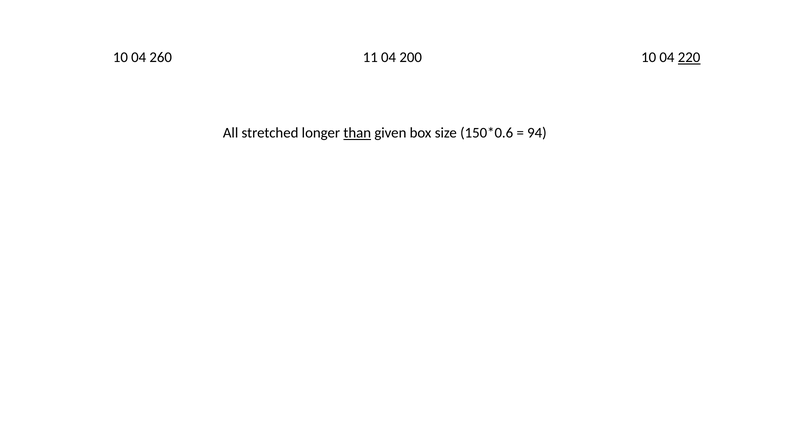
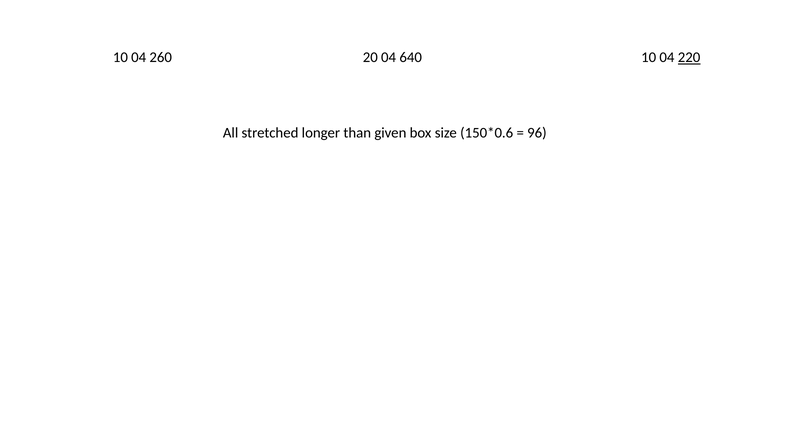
11: 11 -> 20
200: 200 -> 640
than underline: present -> none
94: 94 -> 96
